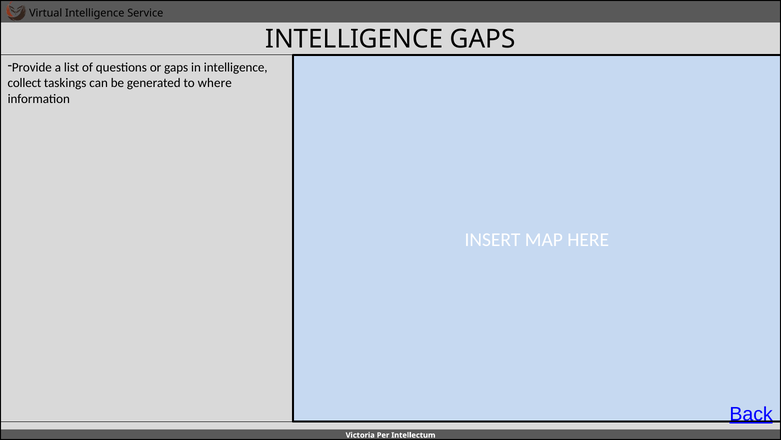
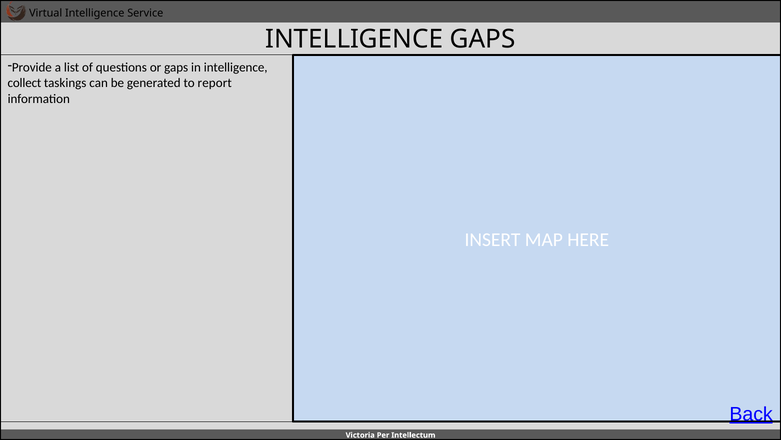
where: where -> report
